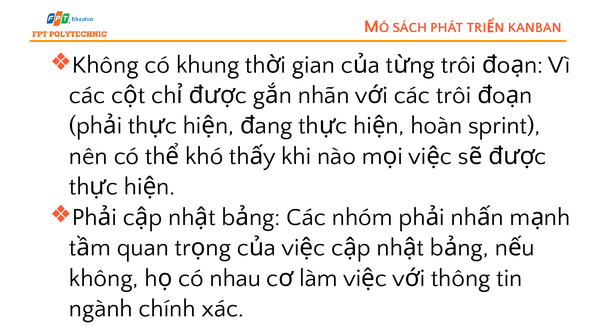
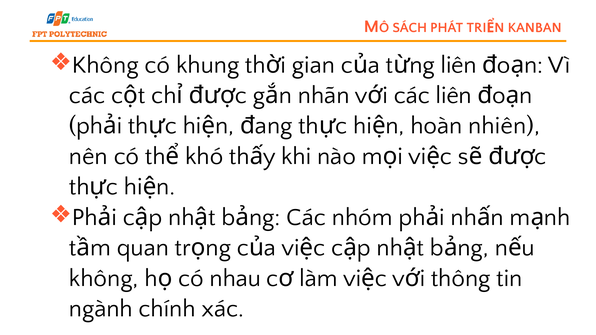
trôi at (458, 65): trôi -> liên
các trôi: trôi -> liên
sprint: sprint -> nhiên
